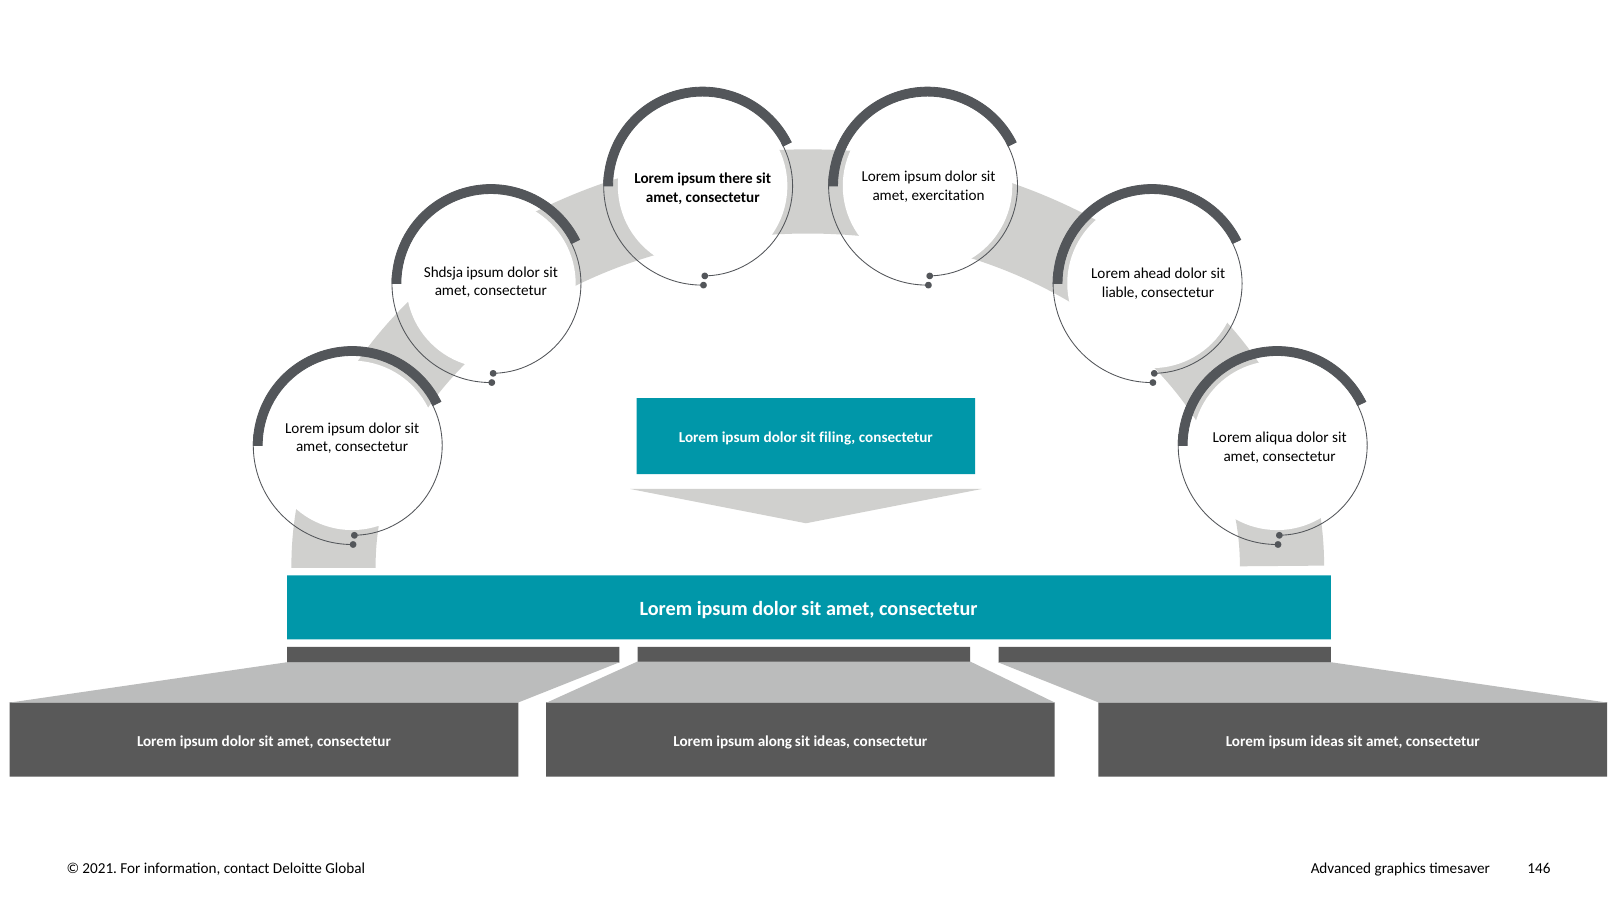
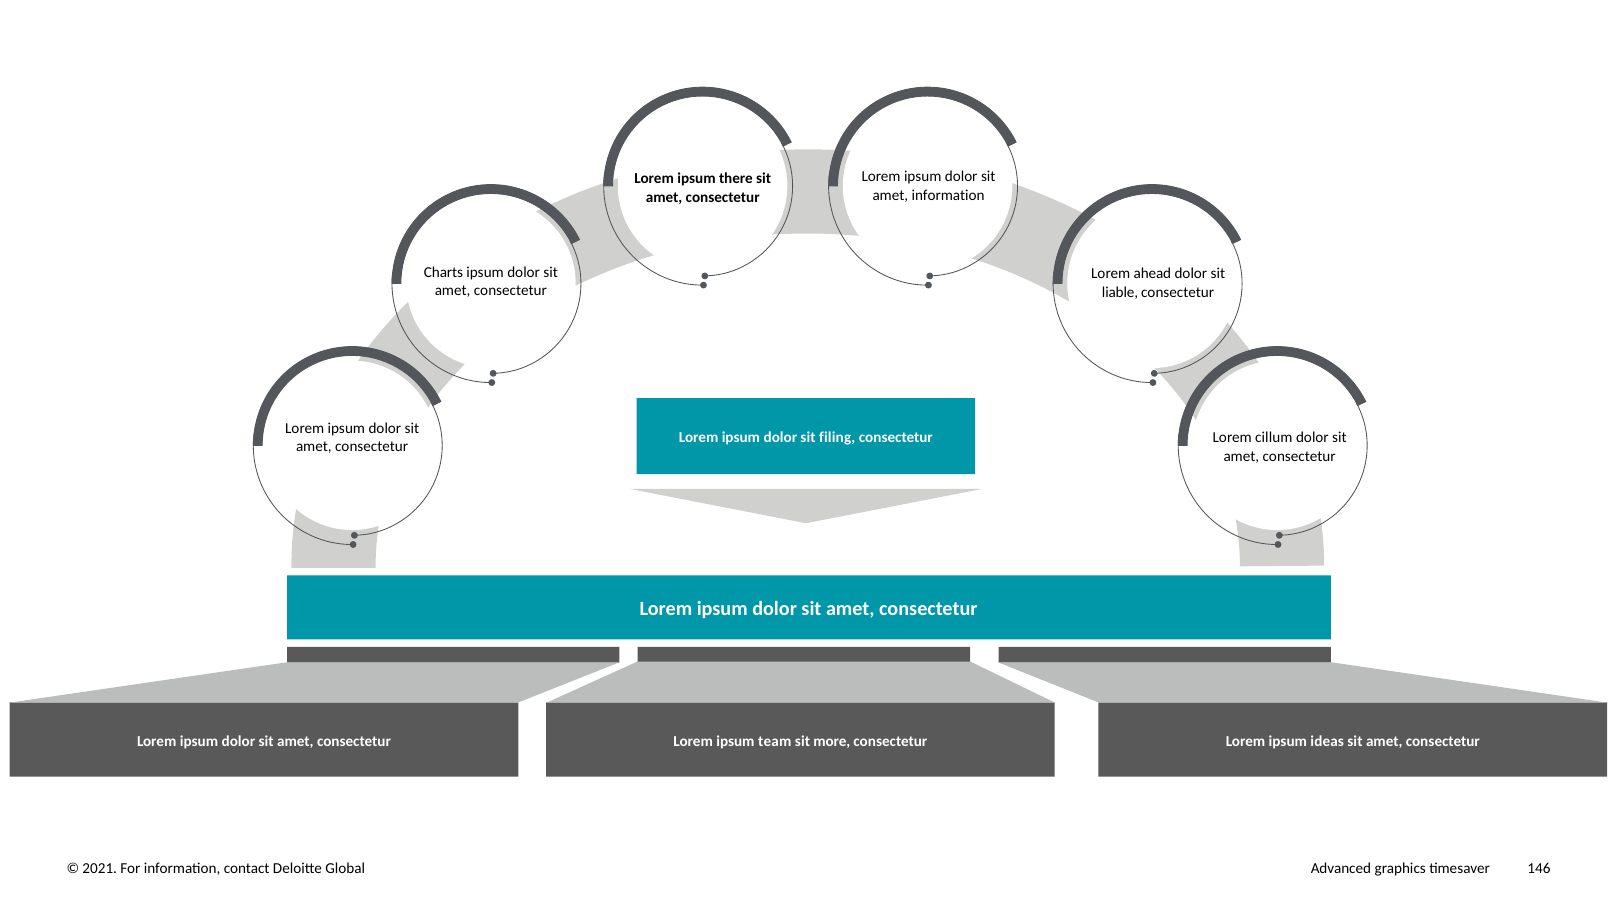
amet exercitation: exercitation -> information
Shdsja: Shdsja -> Charts
aliqua: aliqua -> cillum
along: along -> team
sit ideas: ideas -> more
